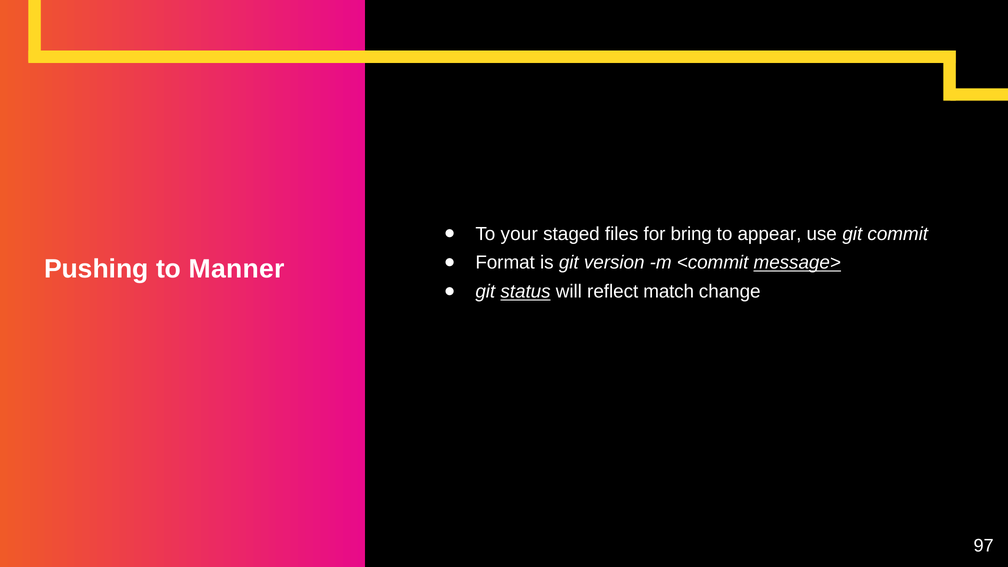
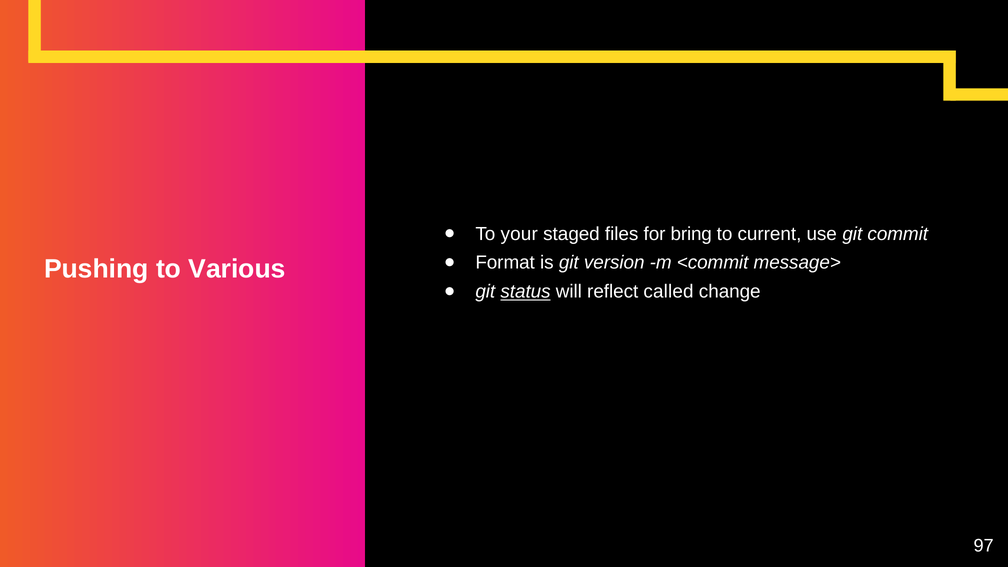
appear: appear -> current
message> underline: present -> none
Manner: Manner -> Various
match: match -> called
